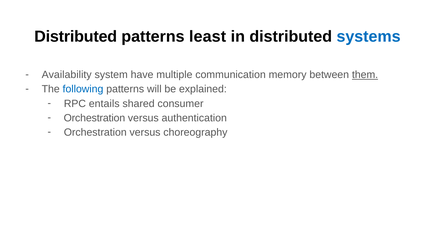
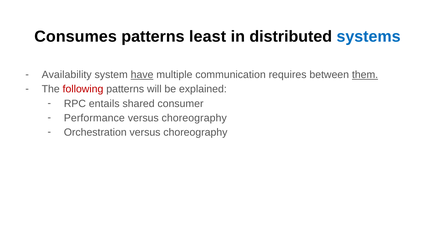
Distributed at (76, 37): Distributed -> Consumes
have underline: none -> present
memory: memory -> requires
following colour: blue -> red
Orchestration at (94, 118): Orchestration -> Performance
authentication at (194, 118): authentication -> choreography
